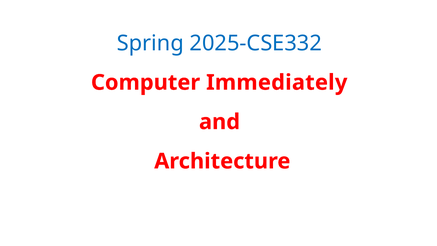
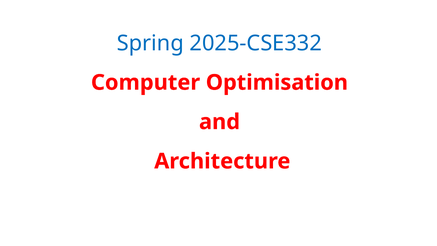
Immediately: Immediately -> Optimisation
